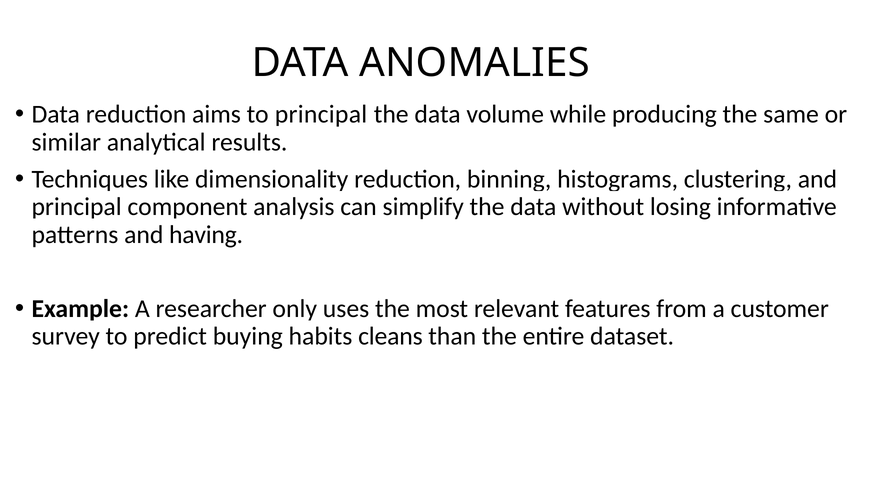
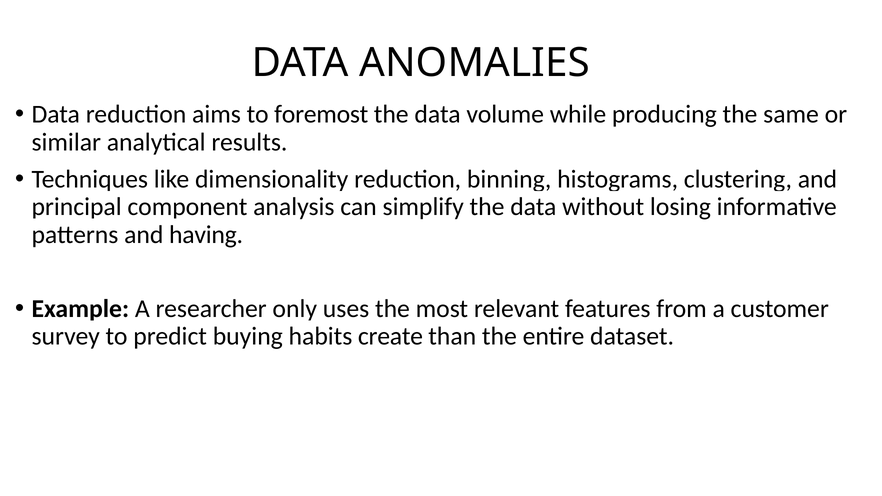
principal at (321, 114): principal -> foremost
cleans: cleans -> create
